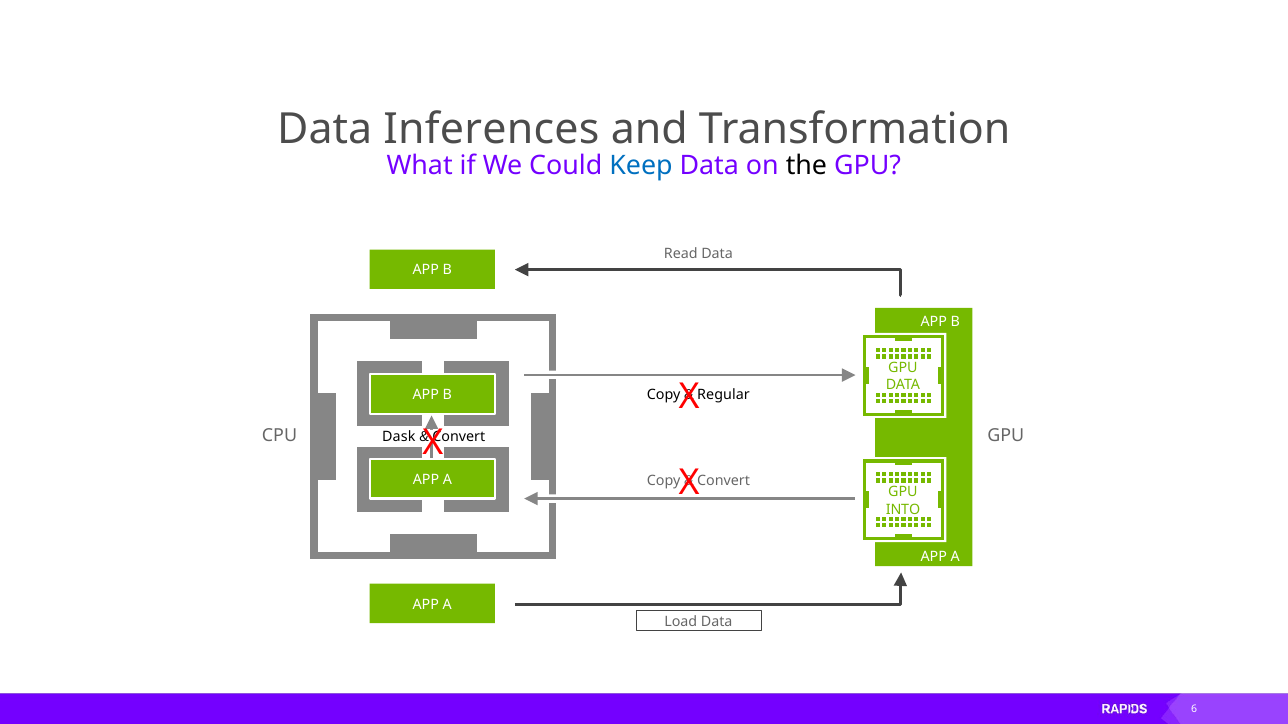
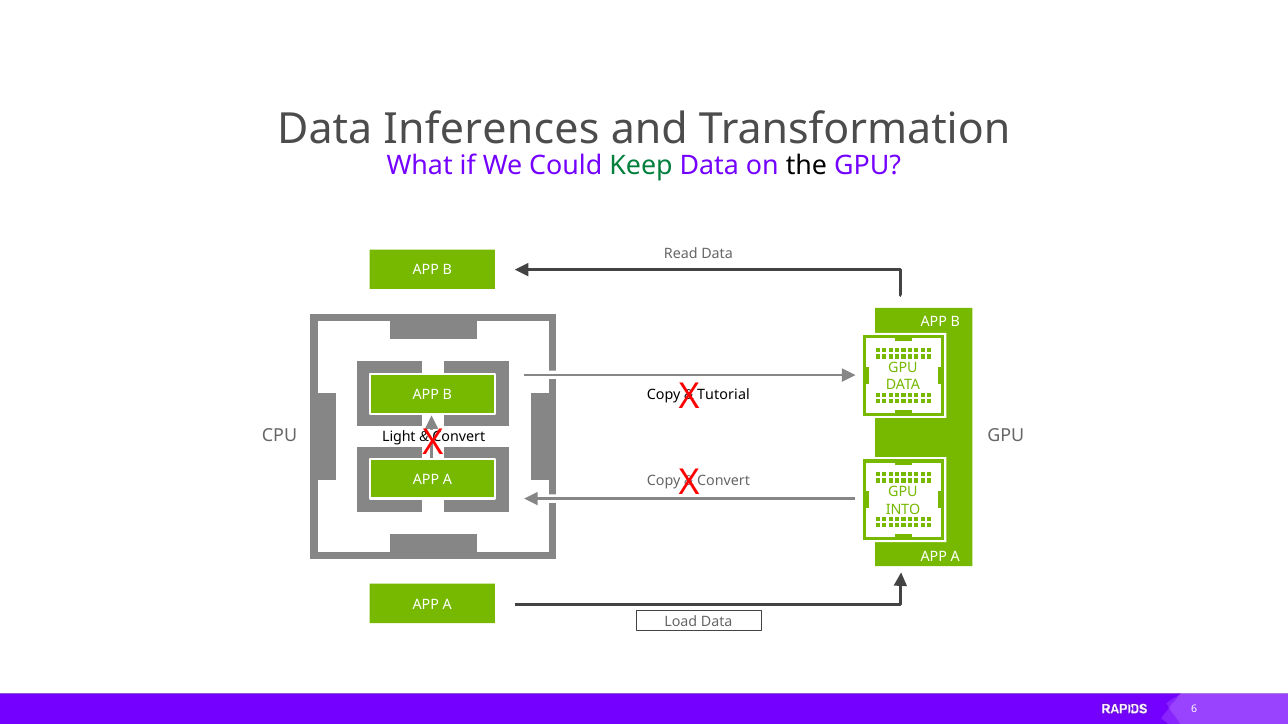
Keep colour: blue -> green
Regular: Regular -> Tutorial
Dask: Dask -> Light
